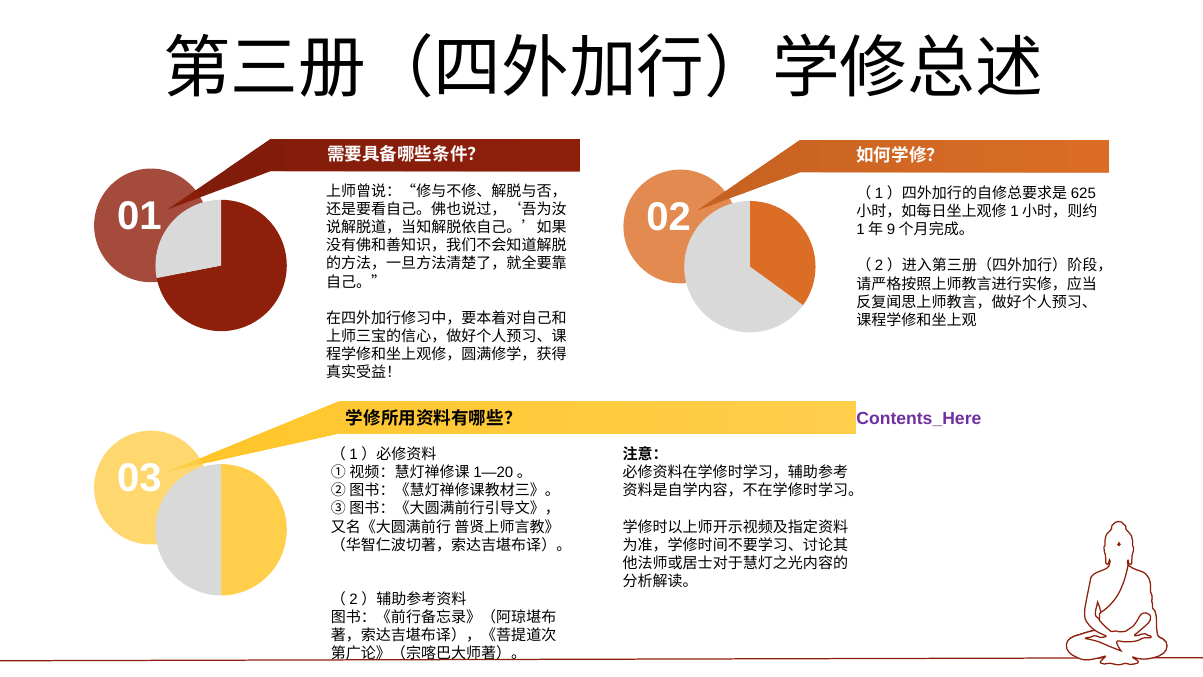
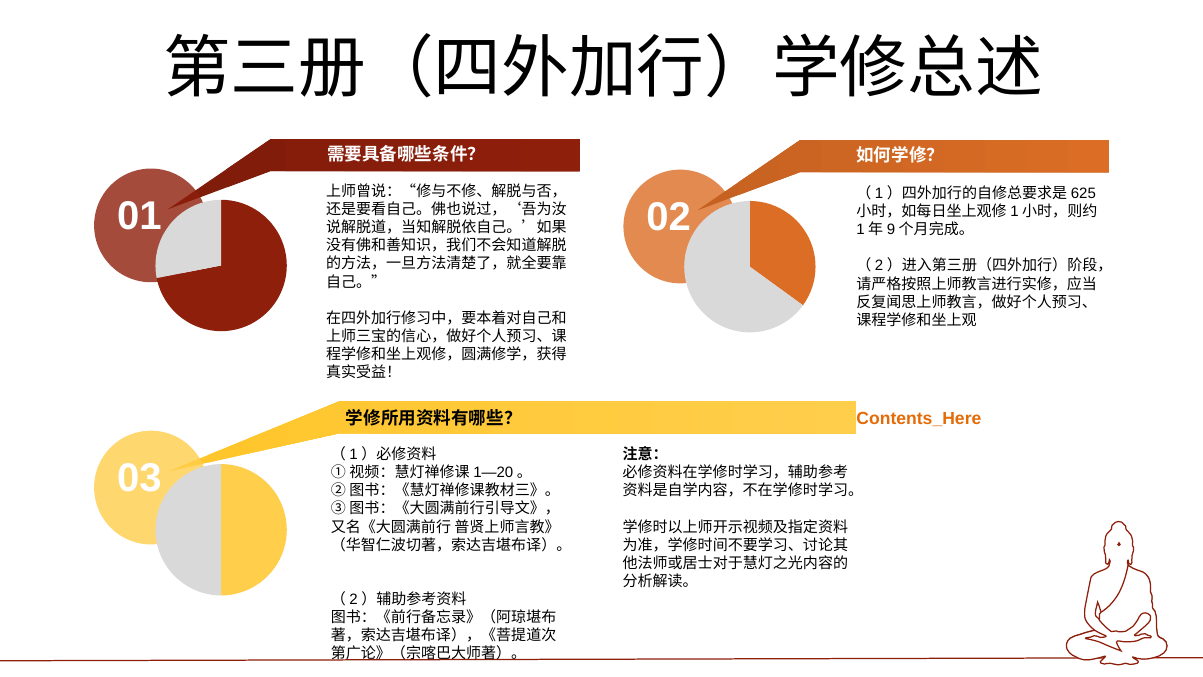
Contents_Here colour: purple -> orange
